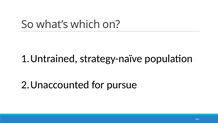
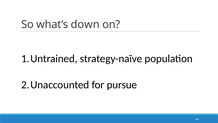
which: which -> down
